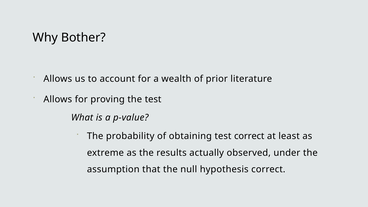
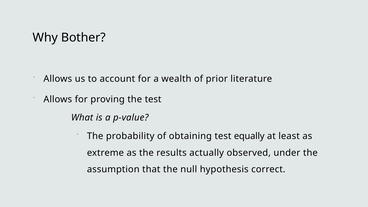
test correct: correct -> equally
